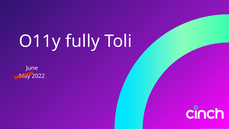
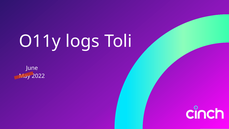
fully: fully -> logs
